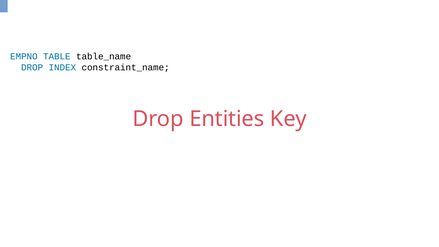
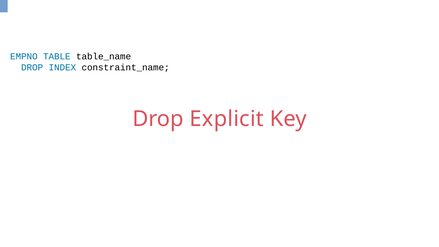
Entities: Entities -> Explicit
